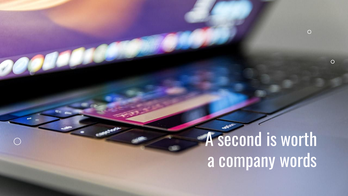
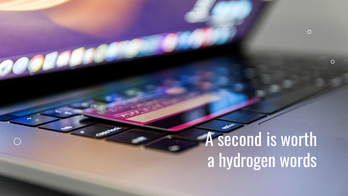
company: company -> hydrogen
